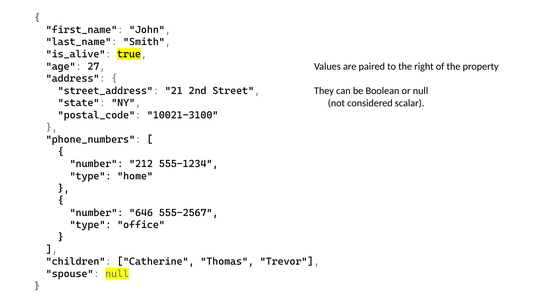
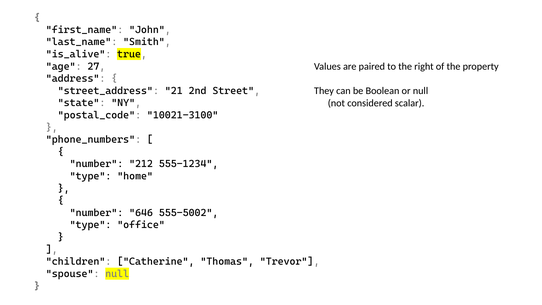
555-2567: 555-2567 -> 555-5002
